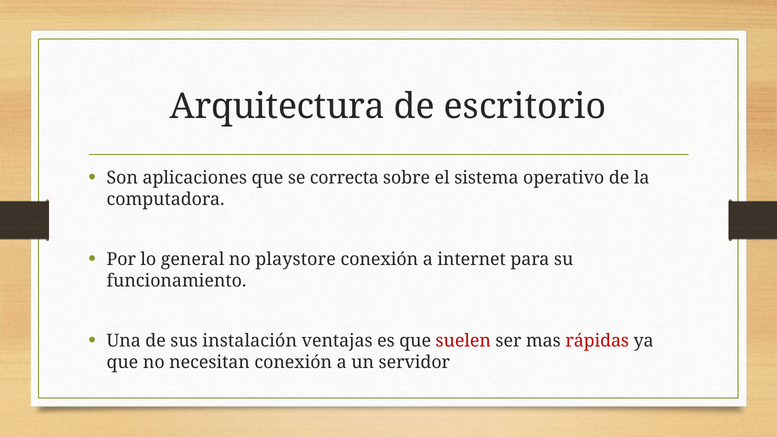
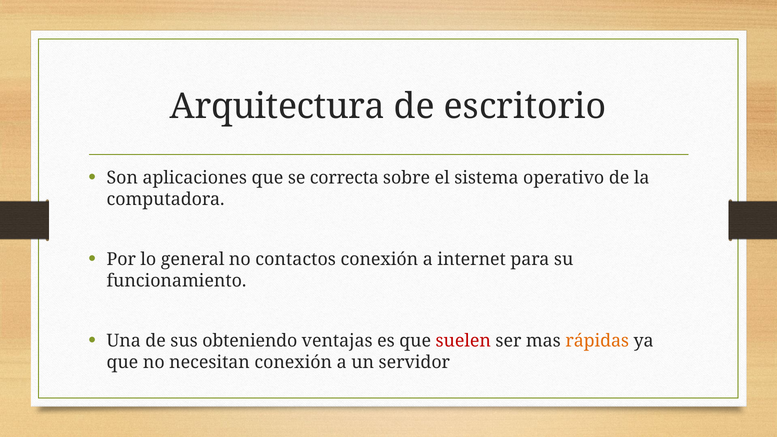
playstore: playstore -> contactos
instalación: instalación -> obteniendo
rápidas colour: red -> orange
